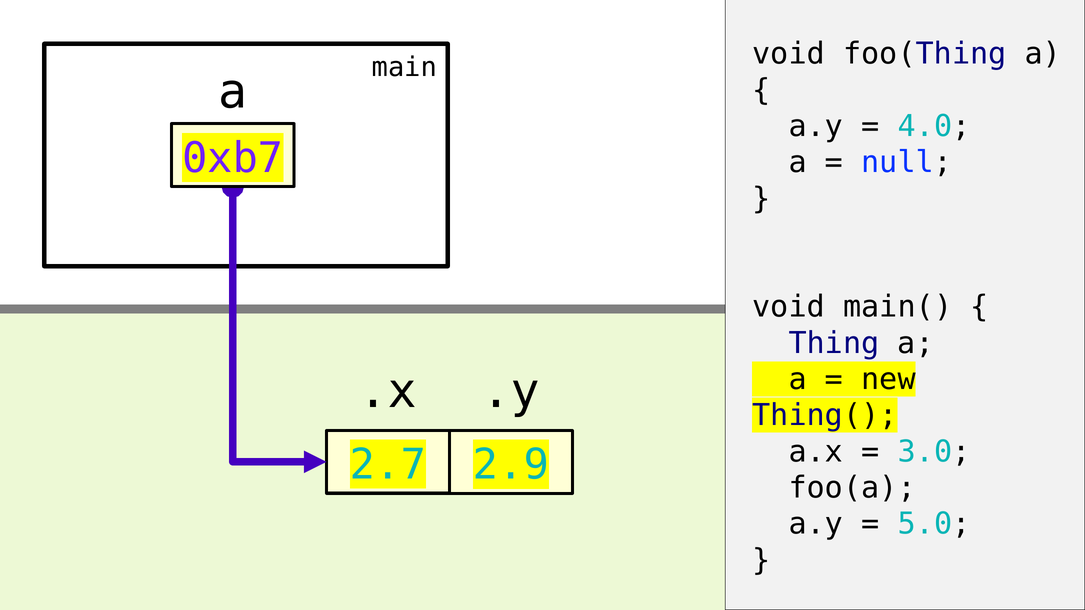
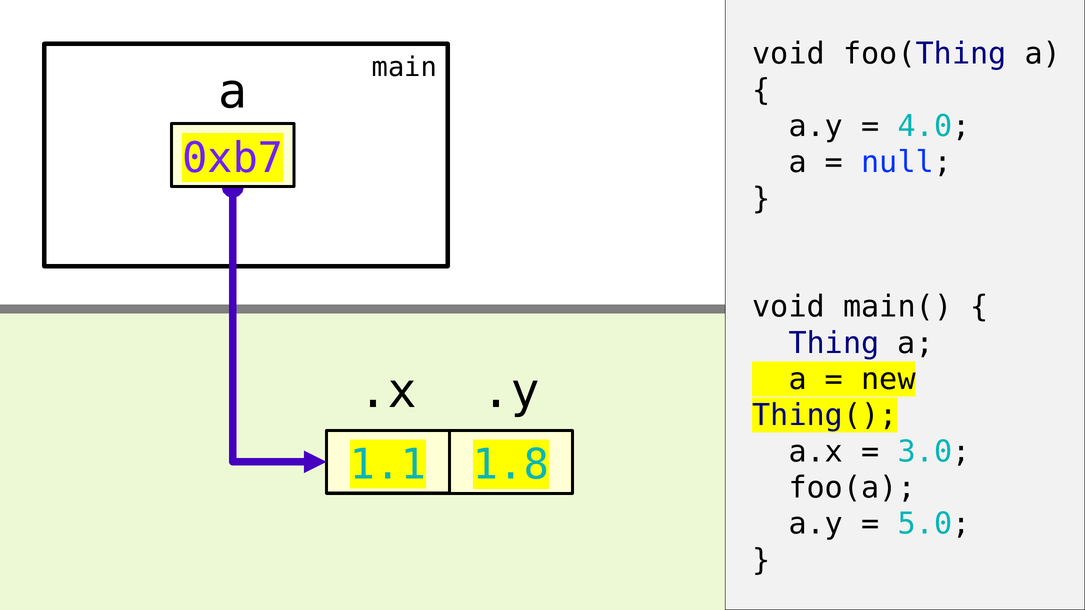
2.7: 2.7 -> 1.1
2.9: 2.9 -> 1.8
